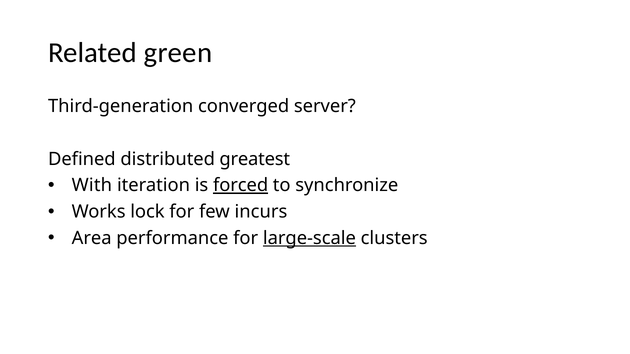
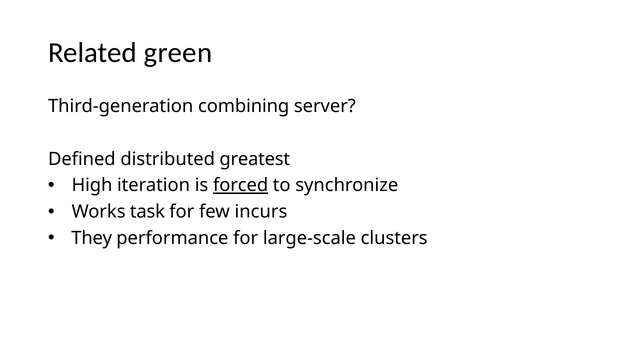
converged: converged -> combining
With: With -> High
lock: lock -> task
Area: Area -> They
large-scale underline: present -> none
